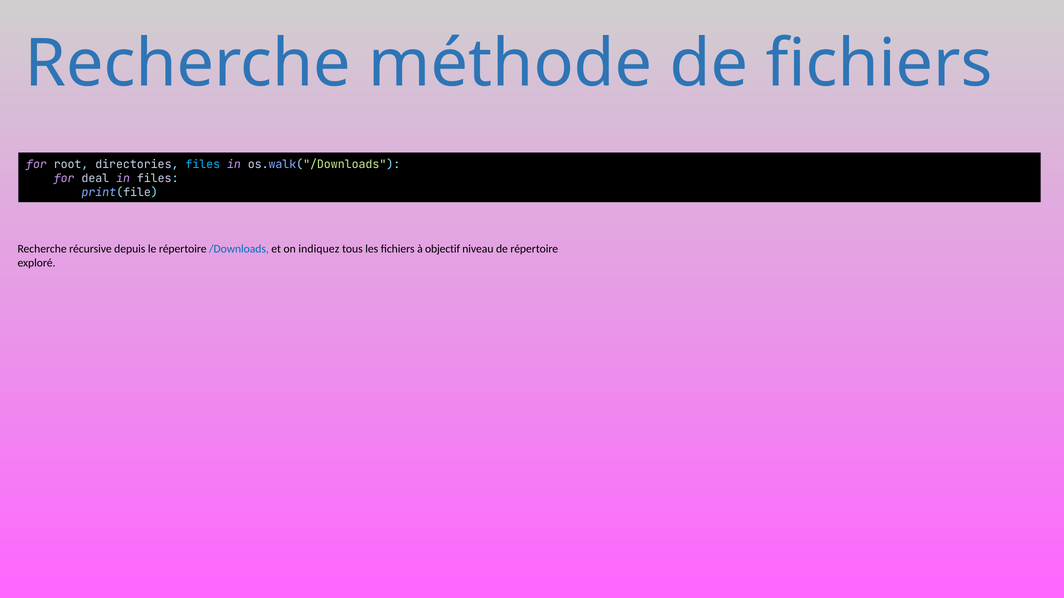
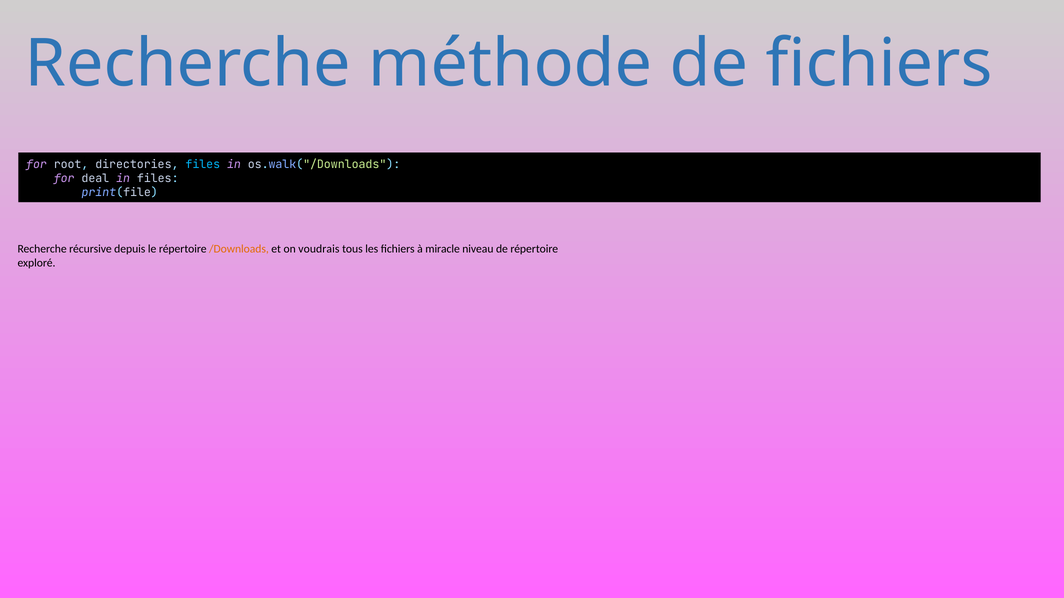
/Downloads colour: blue -> orange
indiquez: indiquez -> voudrais
objectif: objectif -> miracle
